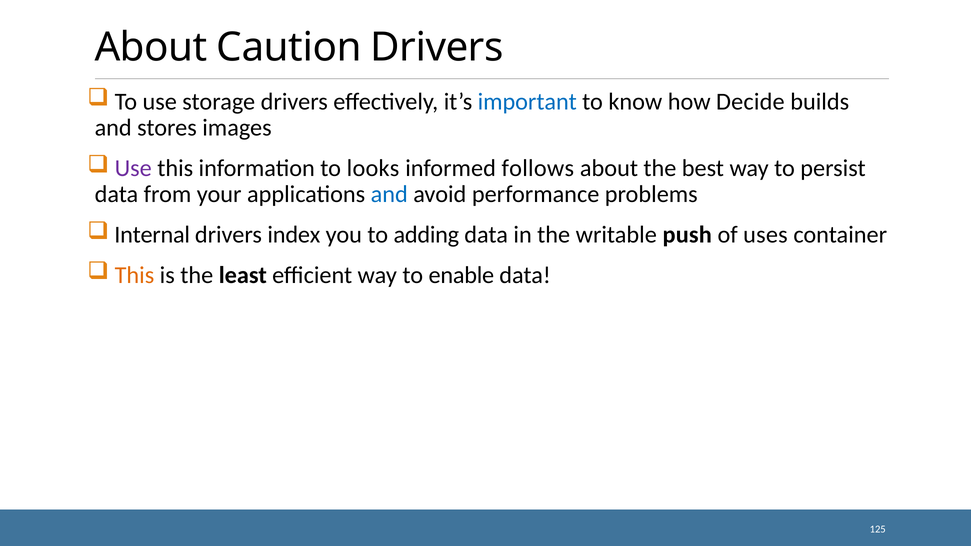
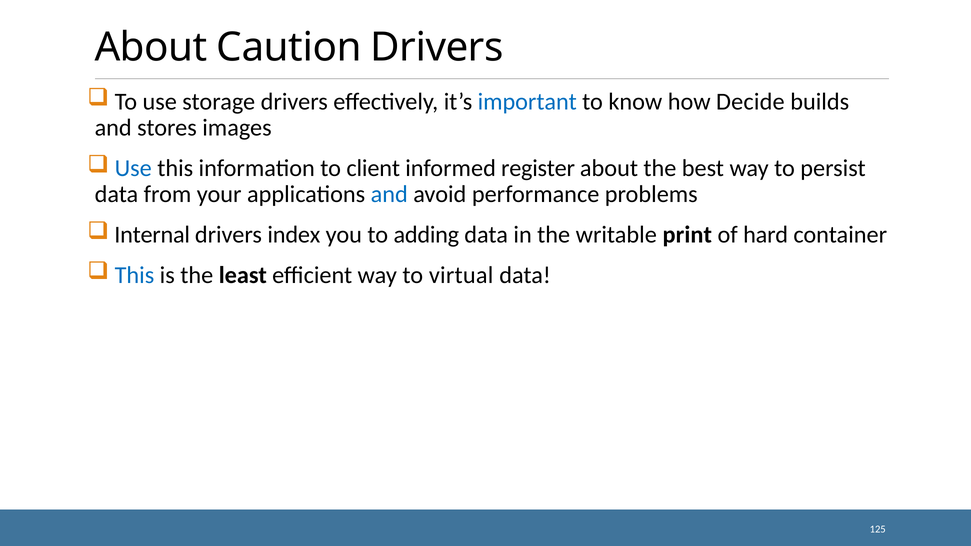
Use at (133, 168) colour: purple -> blue
looks: looks -> client
follows: follows -> register
push: push -> print
uses: uses -> hard
This at (134, 275) colour: orange -> blue
enable: enable -> virtual
